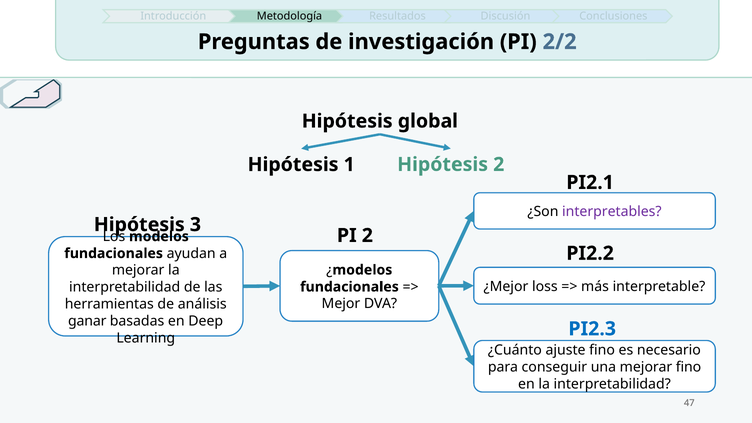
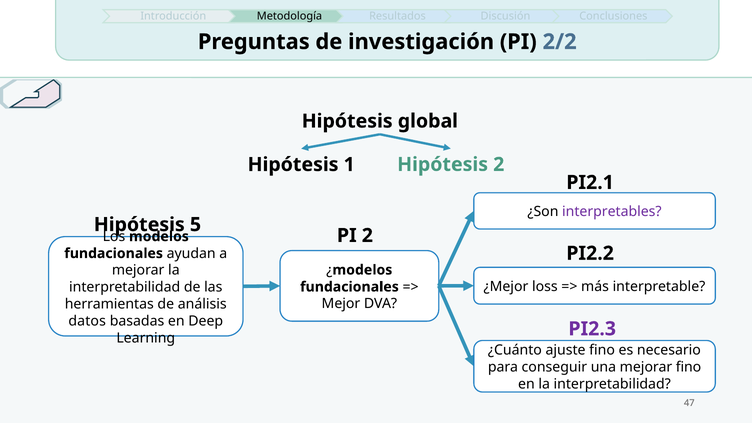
3: 3 -> 5
ganar: ganar -> datos
PI2.3 colour: blue -> purple
